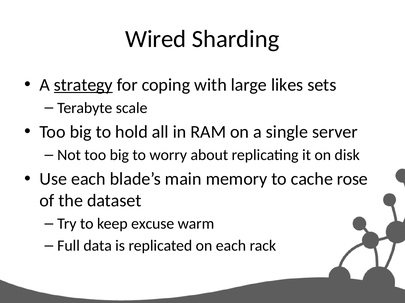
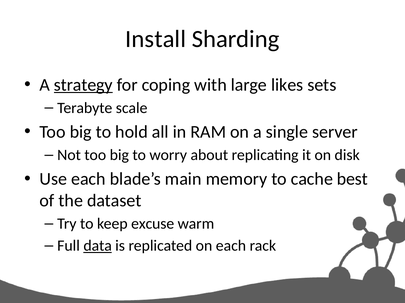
Wired: Wired -> Install
rose: rose -> best
data underline: none -> present
